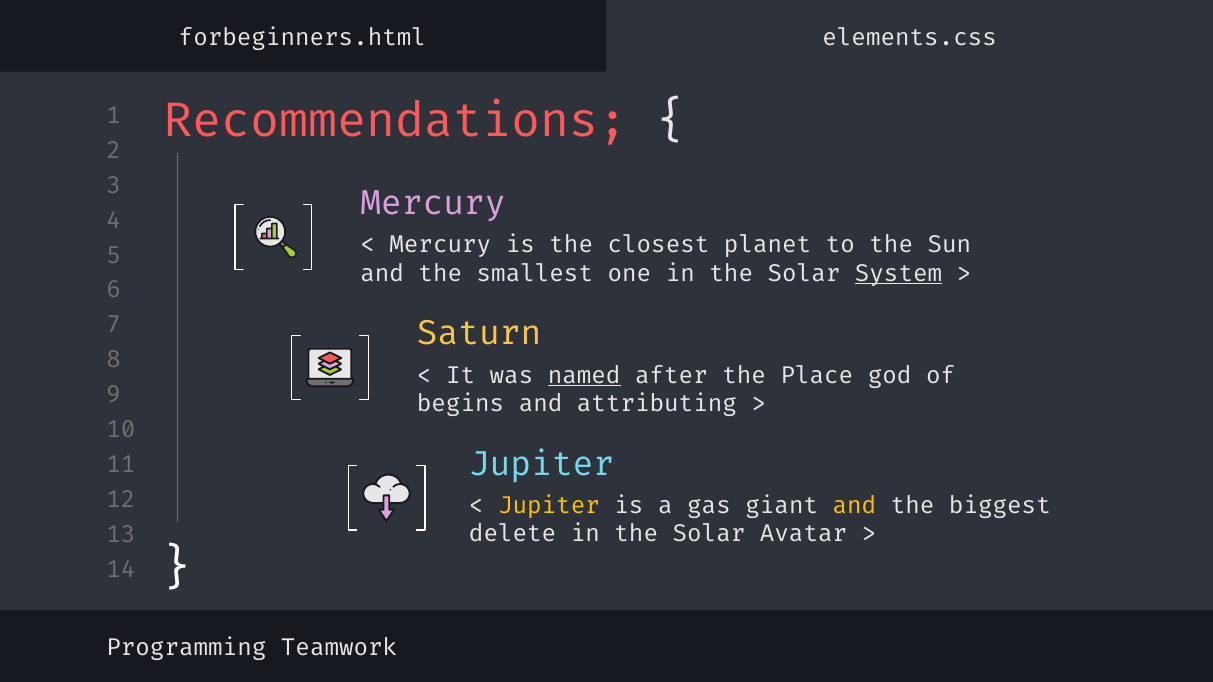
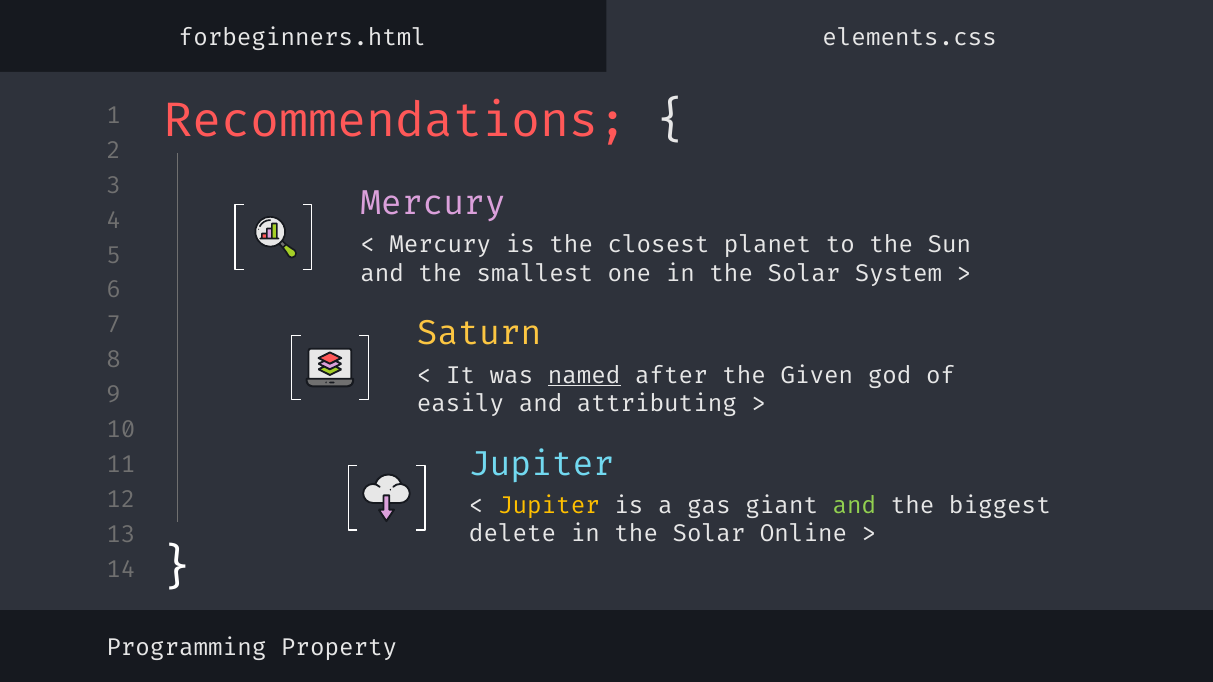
System underline: present -> none
Place: Place -> Given
begins: begins -> easily
and at (854, 506) colour: yellow -> light green
Avatar: Avatar -> Online
Teamwork: Teamwork -> Property
